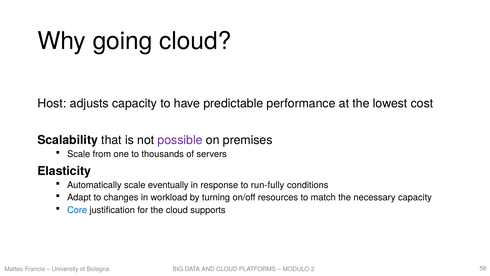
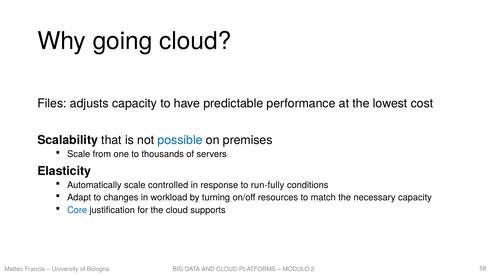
Host: Host -> Files
possible colour: purple -> blue
eventually: eventually -> controlled
